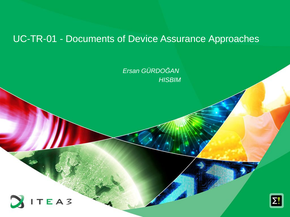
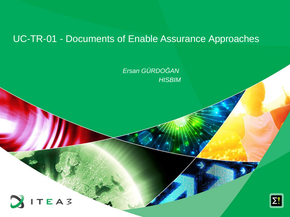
Device: Device -> Enable
